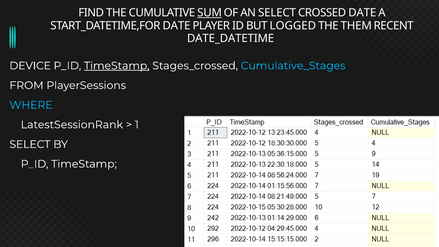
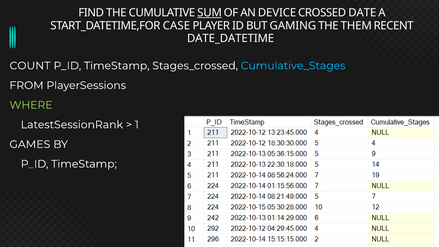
AN SELECT: SELECT -> DEVICE
START_DATETIME,FOR DATE: DATE -> CASE
LOGGED: LOGGED -> GAMING
DEVICE: DEVICE -> COUNT
TimeStamp at (117, 66) underline: present -> none
WHERE colour: light blue -> light green
SELECT at (30, 144): SELECT -> GAMES
